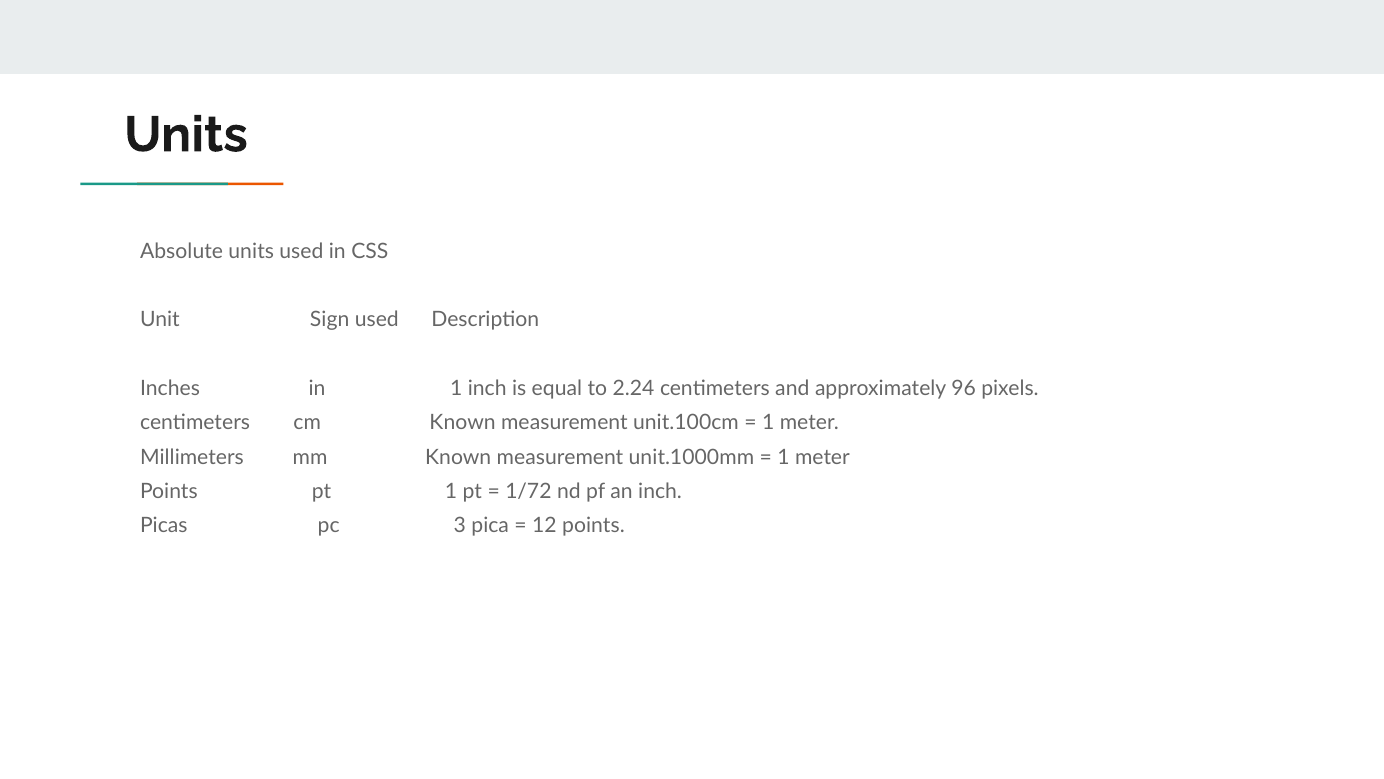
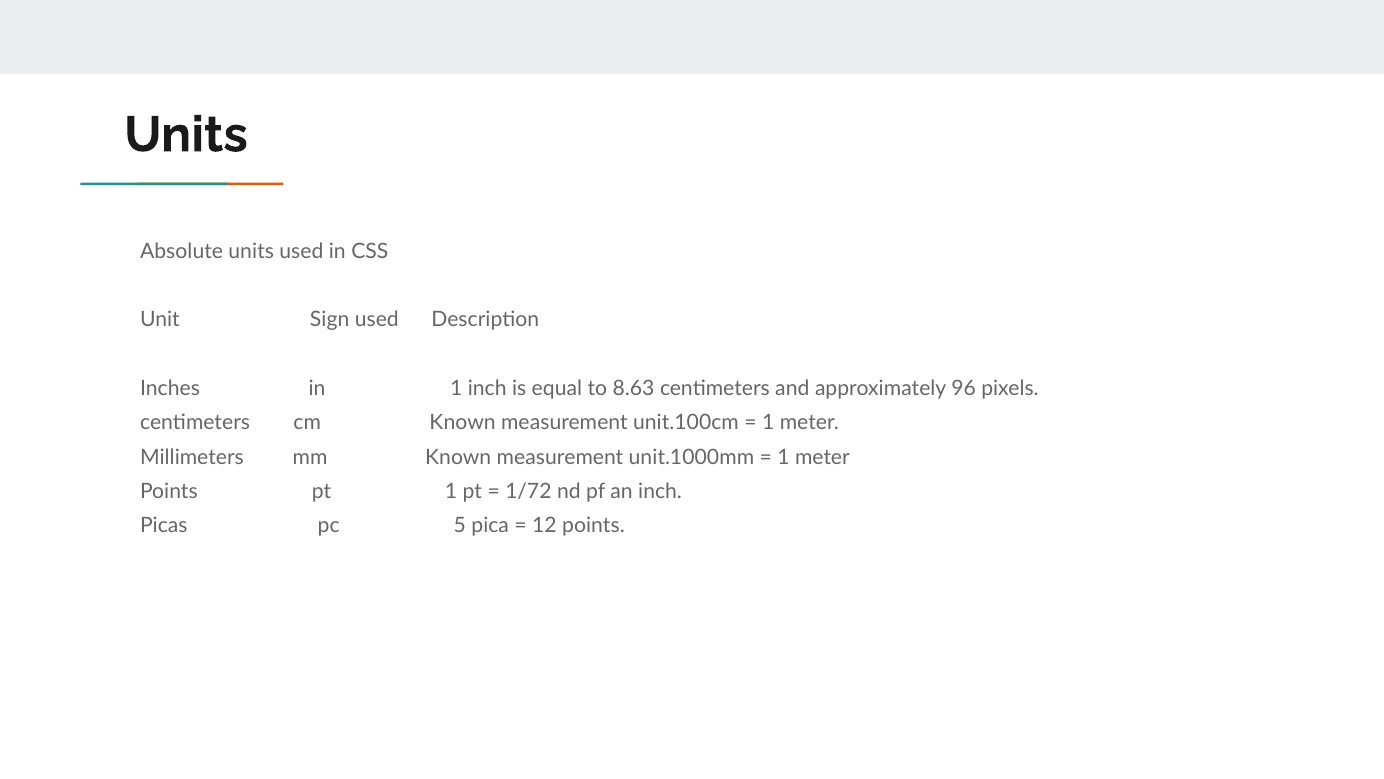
2.24: 2.24 -> 8.63
3: 3 -> 5
